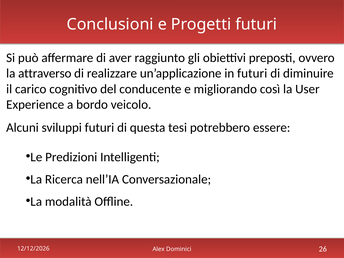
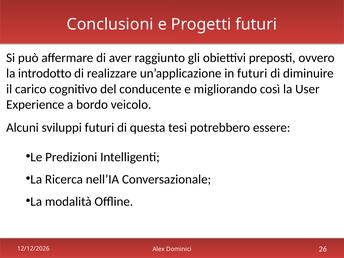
attraverso: attraverso -> introdotto
